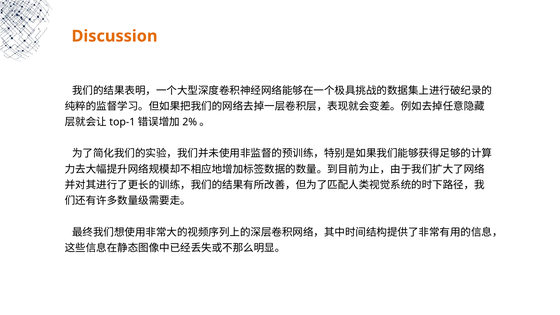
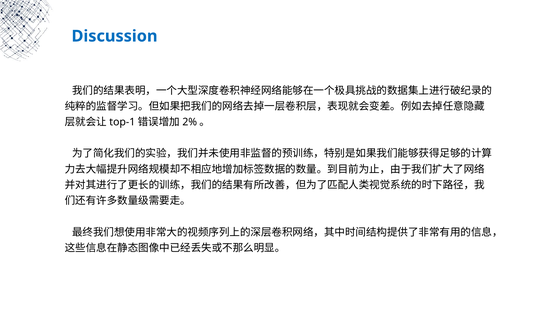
Discussion colour: orange -> blue
